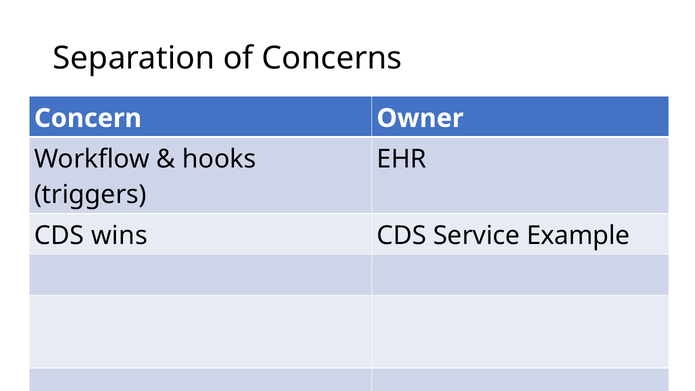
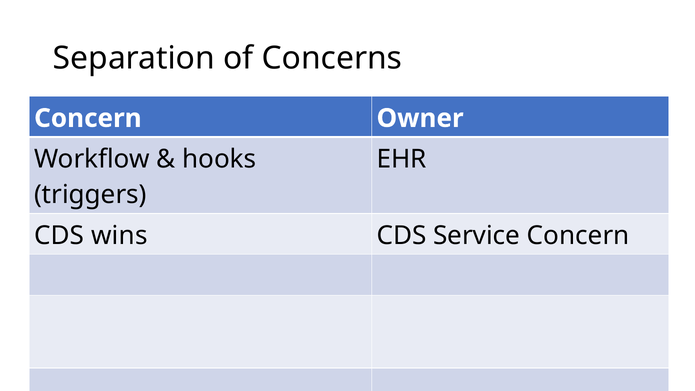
Service Example: Example -> Concern
